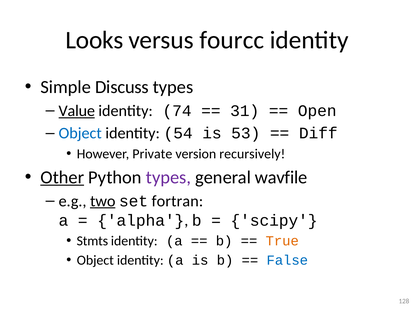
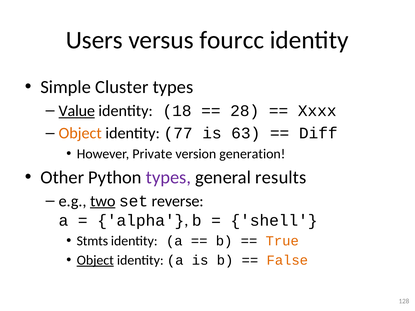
Looks: Looks -> Users
Discuss: Discuss -> Cluster
74: 74 -> 18
31: 31 -> 28
Open: Open -> Xxxx
Object at (80, 133) colour: blue -> orange
54: 54 -> 77
53: 53 -> 63
recursively: recursively -> generation
Other underline: present -> none
wavfile: wavfile -> results
fortran: fortran -> reverse
scipy: scipy -> shell
Object at (95, 260) underline: none -> present
False colour: blue -> orange
